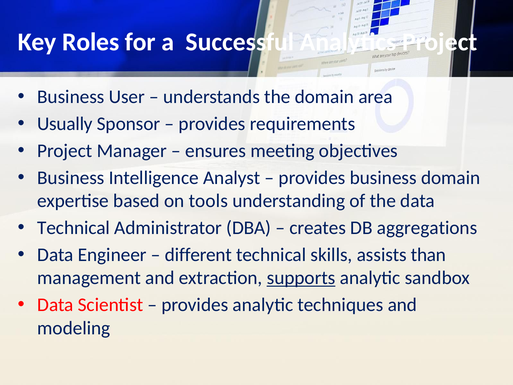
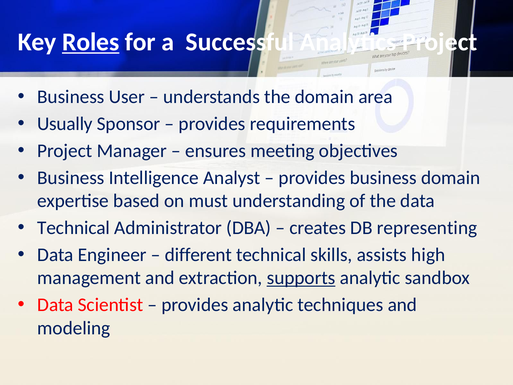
Roles underline: none -> present
tools: tools -> must
aggregations: aggregations -> representing
than: than -> high
